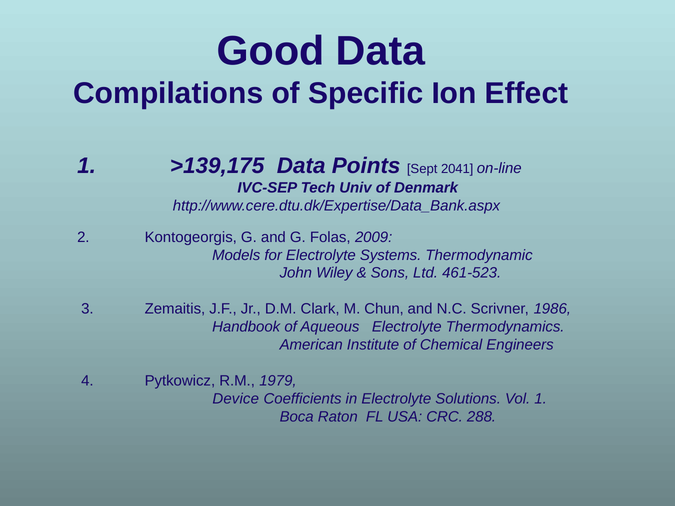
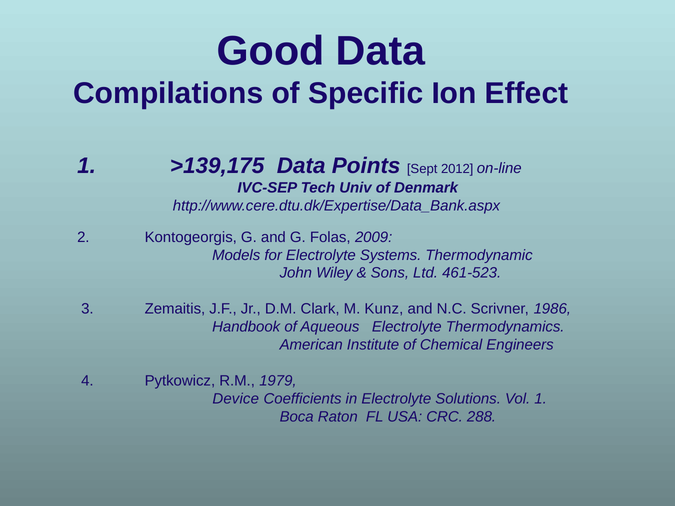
2041: 2041 -> 2012
Chun: Chun -> Kunz
